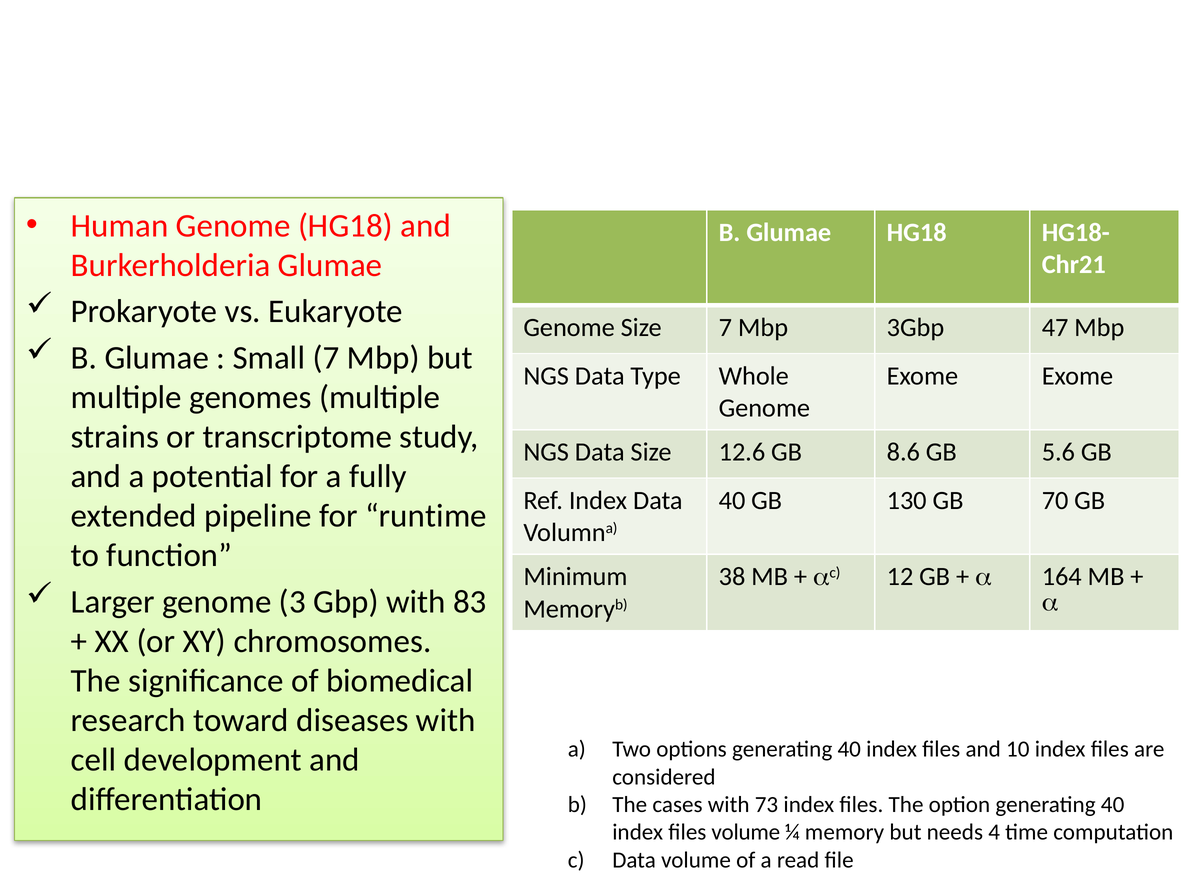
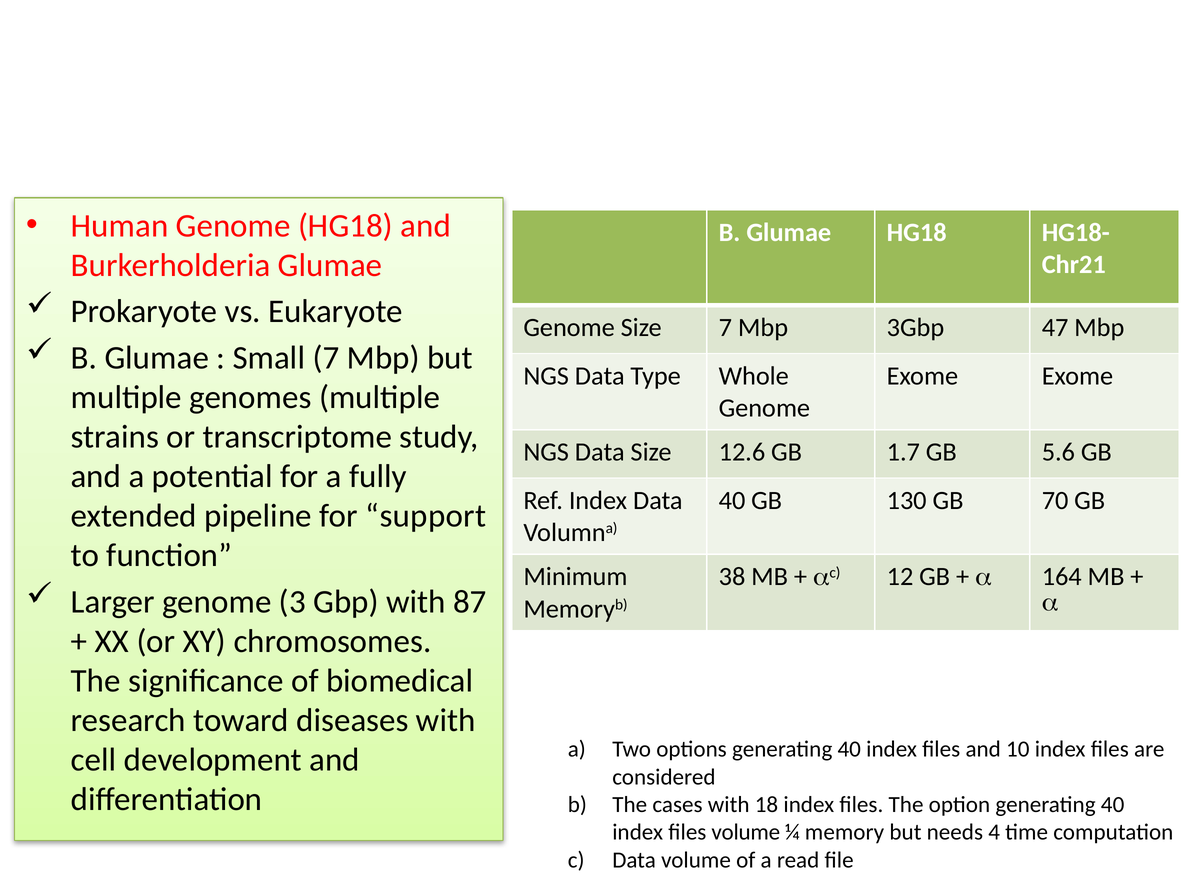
8.6: 8.6 -> 1.7
runtime: runtime -> support
83: 83 -> 87
73: 73 -> 18
